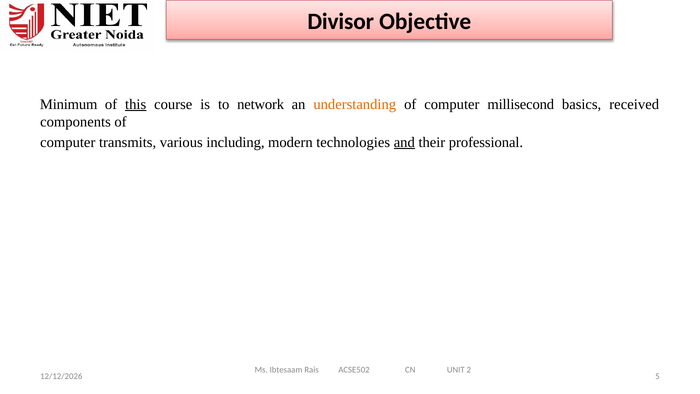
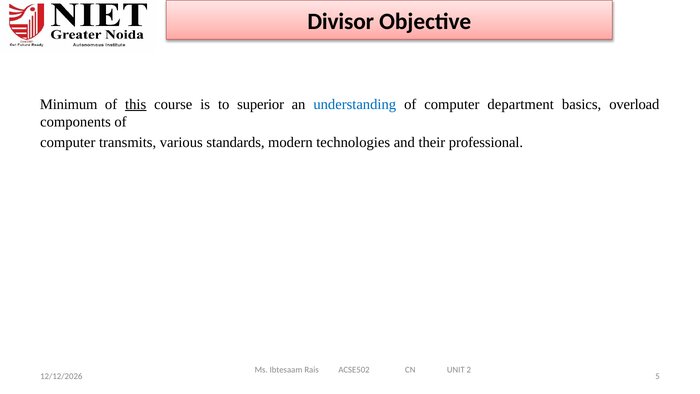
network: network -> superior
understanding colour: orange -> blue
millisecond: millisecond -> department
received: received -> overload
including: including -> standards
and underline: present -> none
